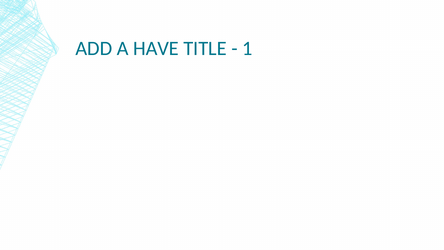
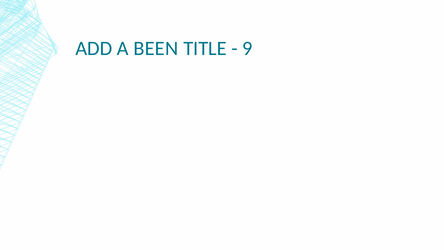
HAVE: HAVE -> BEEN
1: 1 -> 9
